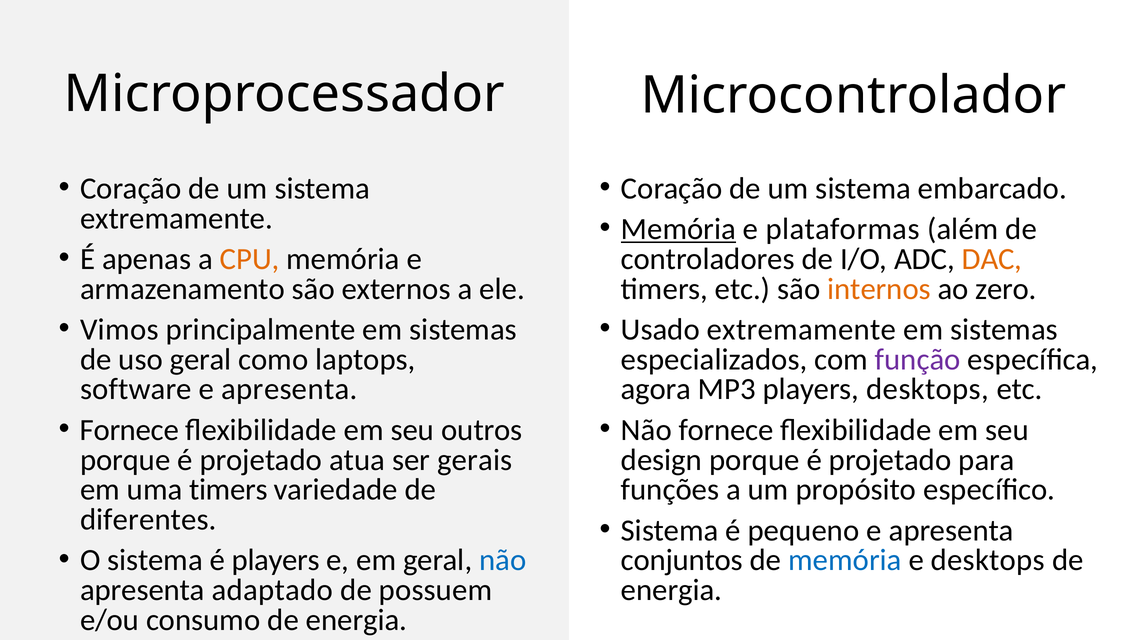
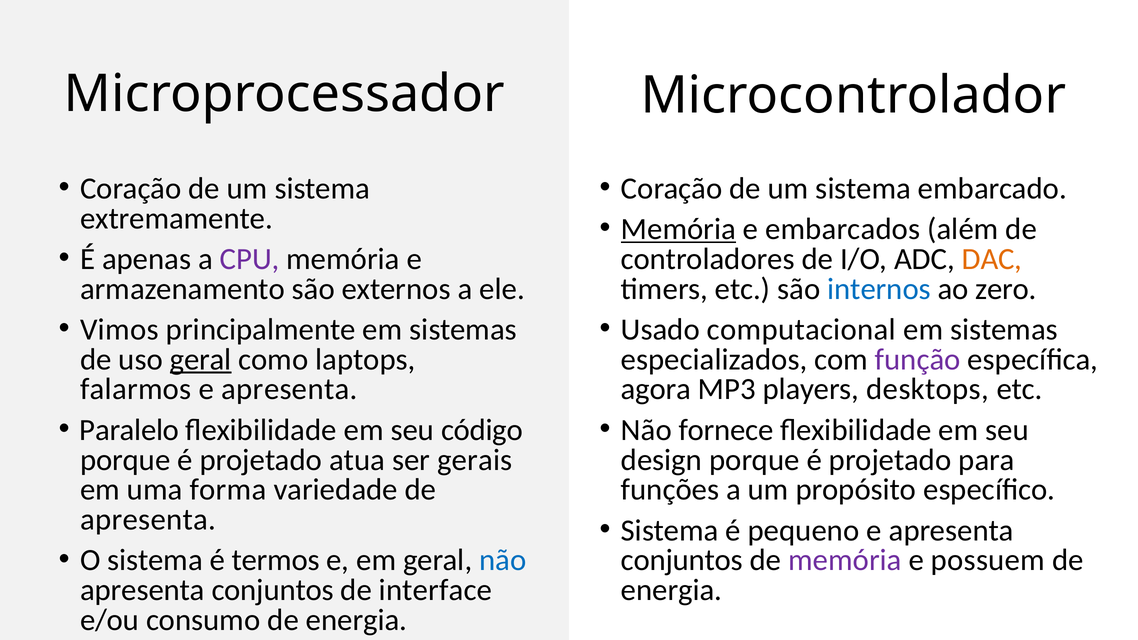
plataformas: plataformas -> embarcados
CPU colour: orange -> purple
internos colour: orange -> blue
Usado extremamente: extremamente -> computacional
geral at (201, 359) underline: none -> present
software: software -> falarmos
Fornece at (129, 430): Fornece -> Paralelo
outros: outros -> código
uma timers: timers -> forma
diferentes at (148, 520): diferentes -> apresenta
é players: players -> termos
memória at (845, 560) colour: blue -> purple
e desktops: desktops -> possuem
adaptado at (272, 590): adaptado -> conjuntos
possuem: possuem -> interface
